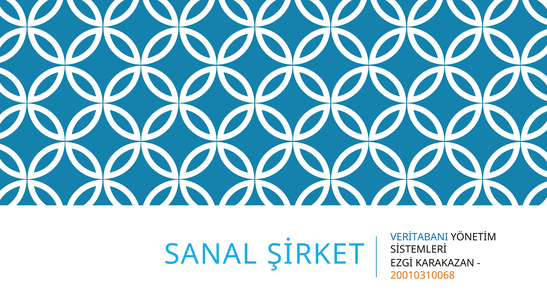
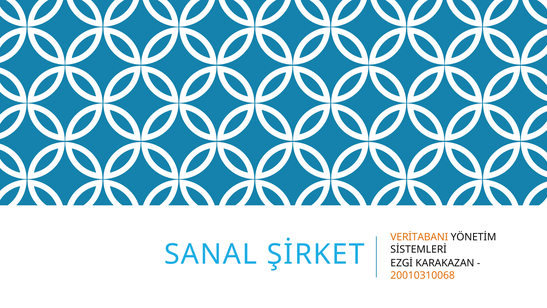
VERİTABANI colour: blue -> orange
